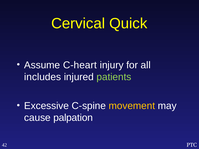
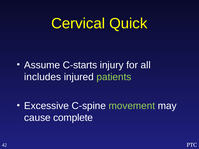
C-heart: C-heart -> C-starts
movement colour: yellow -> light green
palpation: palpation -> complete
